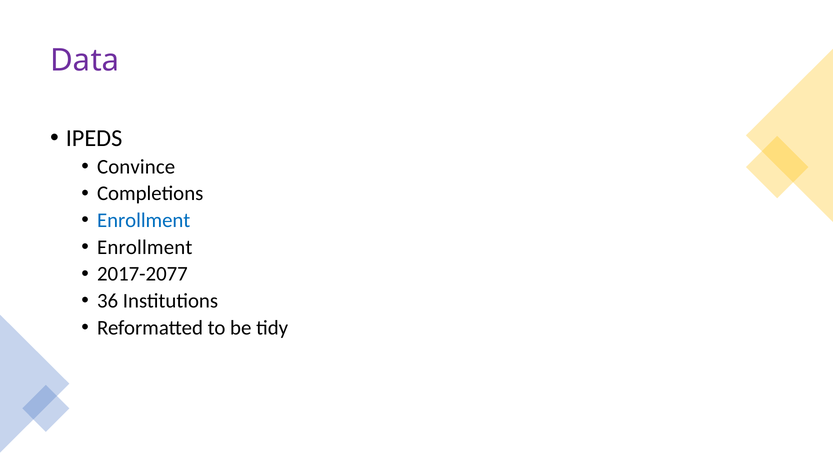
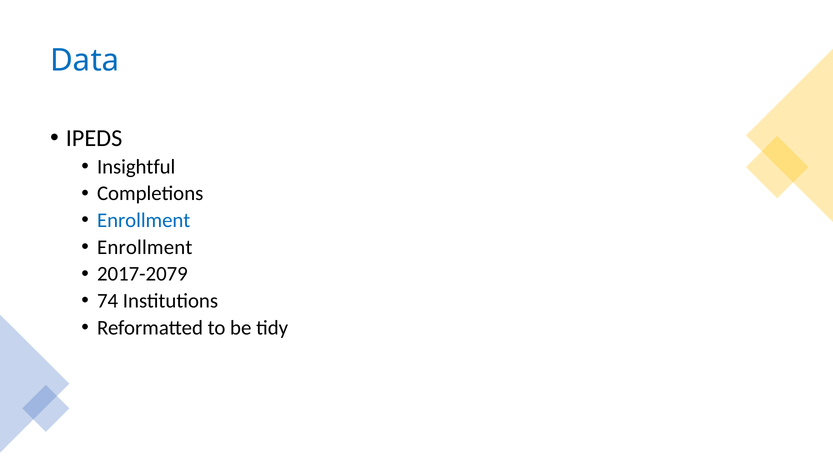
Data colour: purple -> blue
Convince: Convince -> Insightful
2017-2077: 2017-2077 -> 2017-2079
36: 36 -> 74
